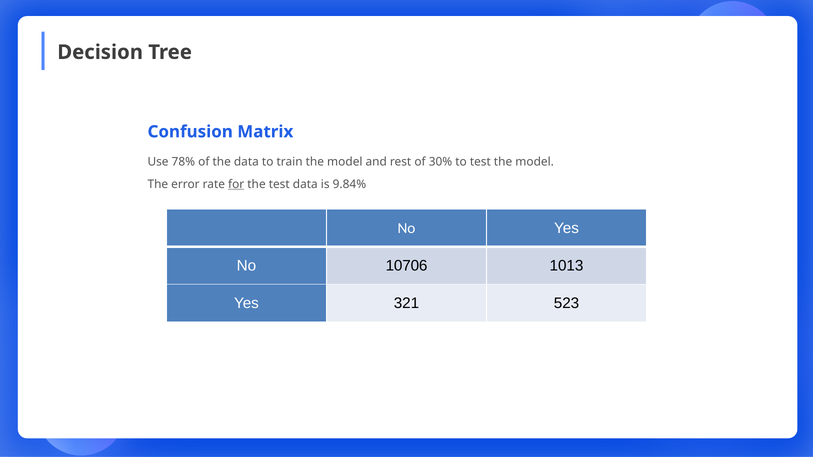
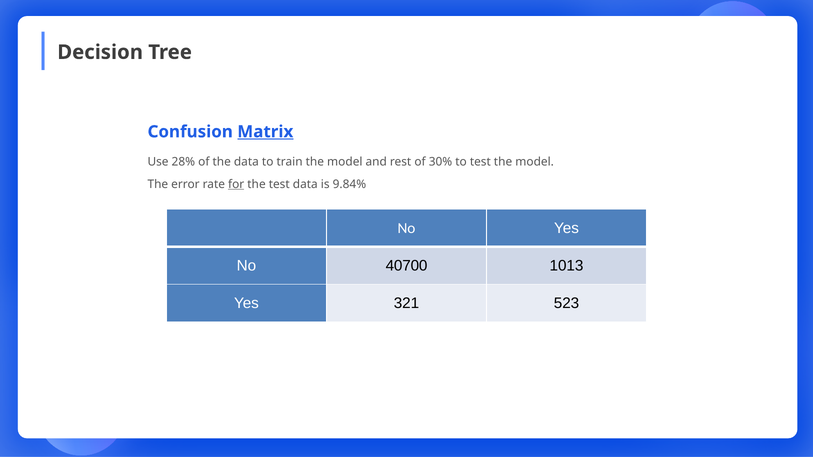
Matrix underline: none -> present
78%: 78% -> 28%
10706: 10706 -> 40700
